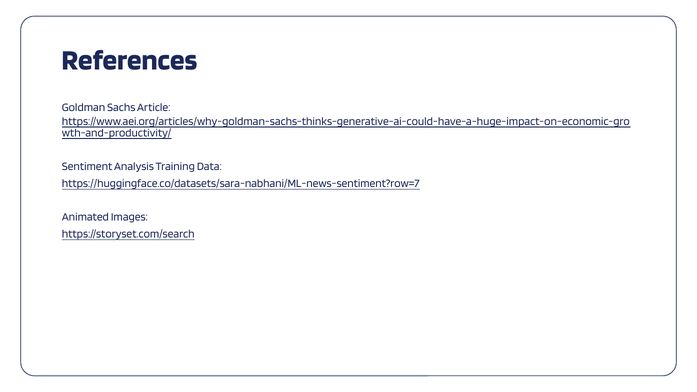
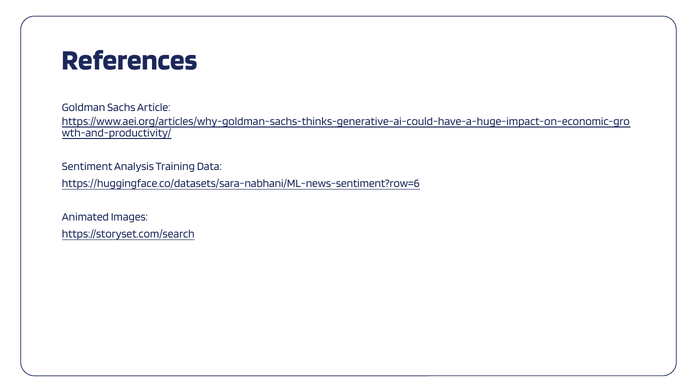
https://huggingface.co/datasets/sara-nabhani/ML-news-sentiment?row=7: https://huggingface.co/datasets/sara-nabhani/ML-news-sentiment?row=7 -> https://huggingface.co/datasets/sara-nabhani/ML-news-sentiment?row=6
